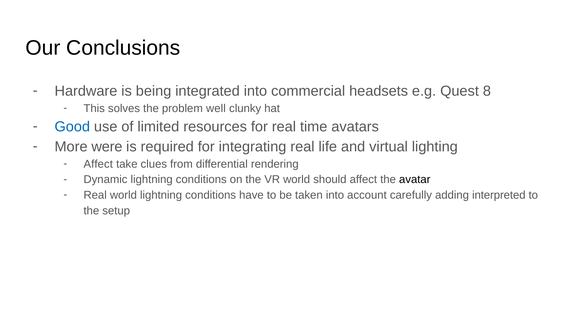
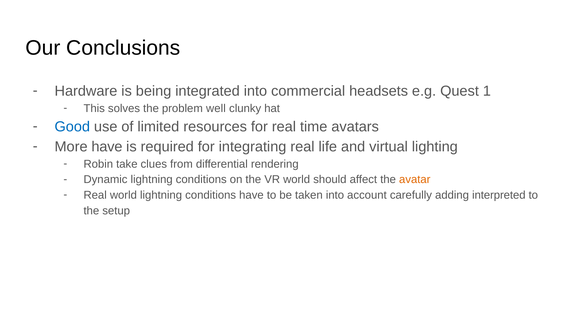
8: 8 -> 1
More were: were -> have
Affect at (98, 164): Affect -> Robin
avatar colour: black -> orange
